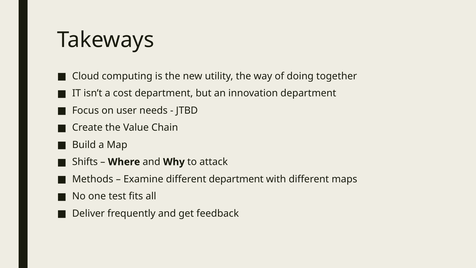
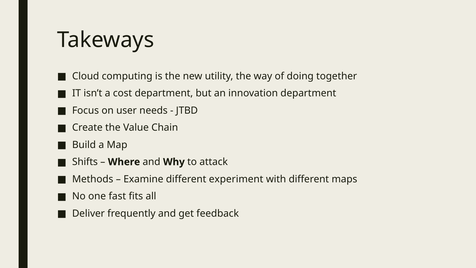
different department: department -> experiment
test: test -> fast
